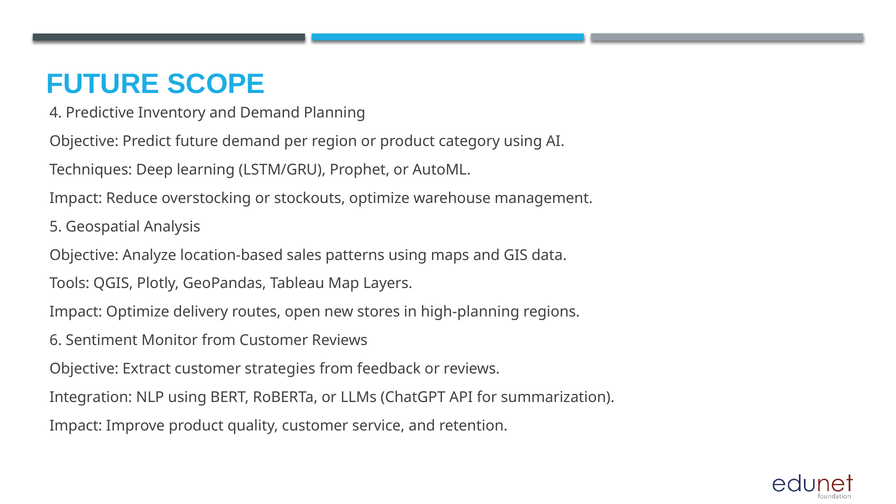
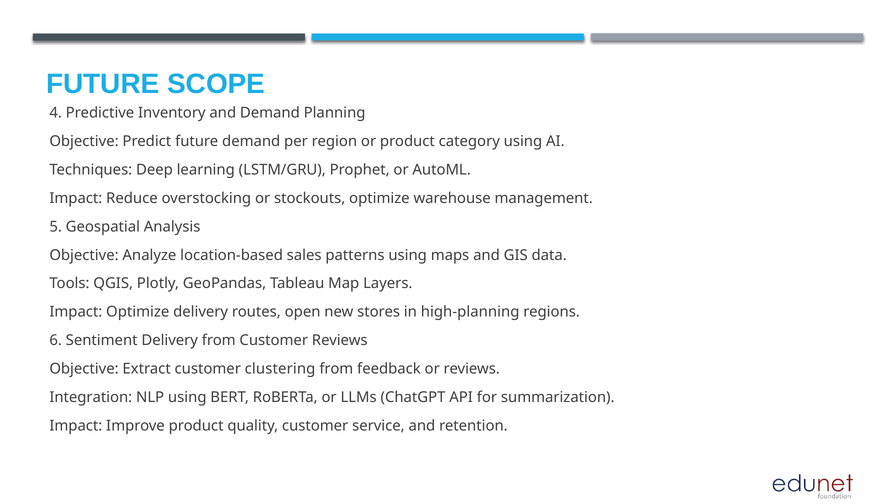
Sentiment Monitor: Monitor -> Delivery
strategies: strategies -> clustering
